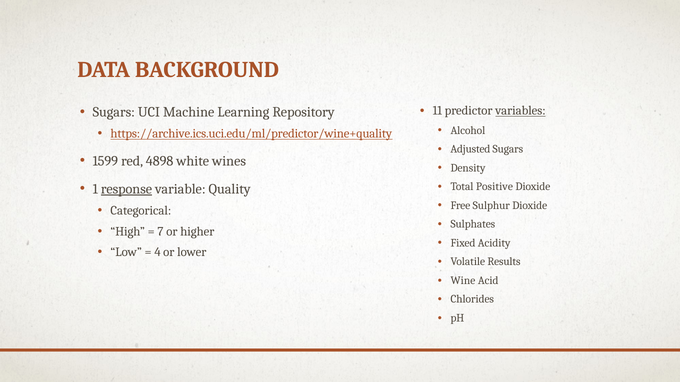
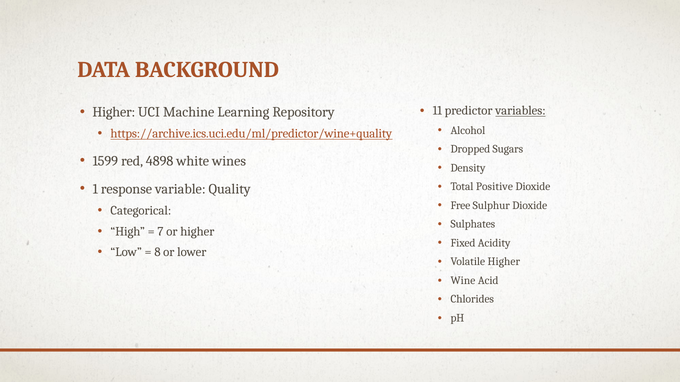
Sugars at (114, 112): Sugars -> Higher
Adjusted: Adjusted -> Dropped
response underline: present -> none
4: 4 -> 8
Volatile Results: Results -> Higher
